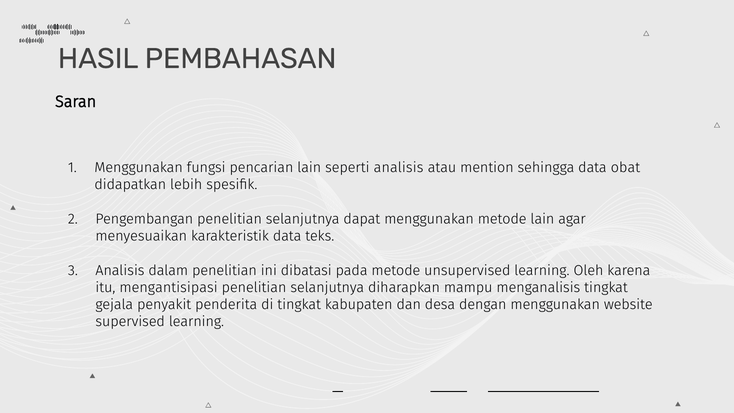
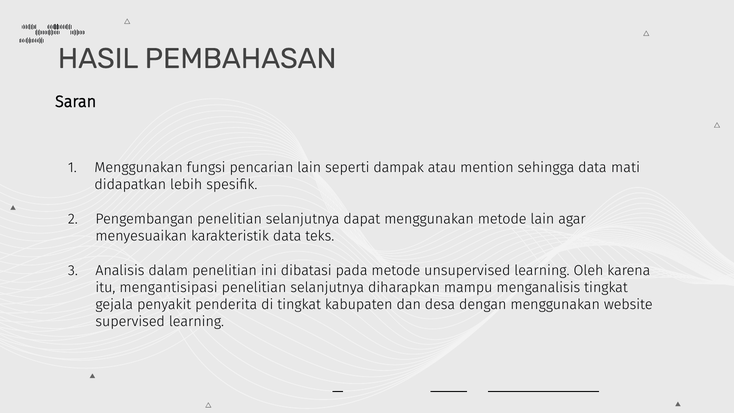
seperti analisis: analisis -> dampak
obat: obat -> mati
